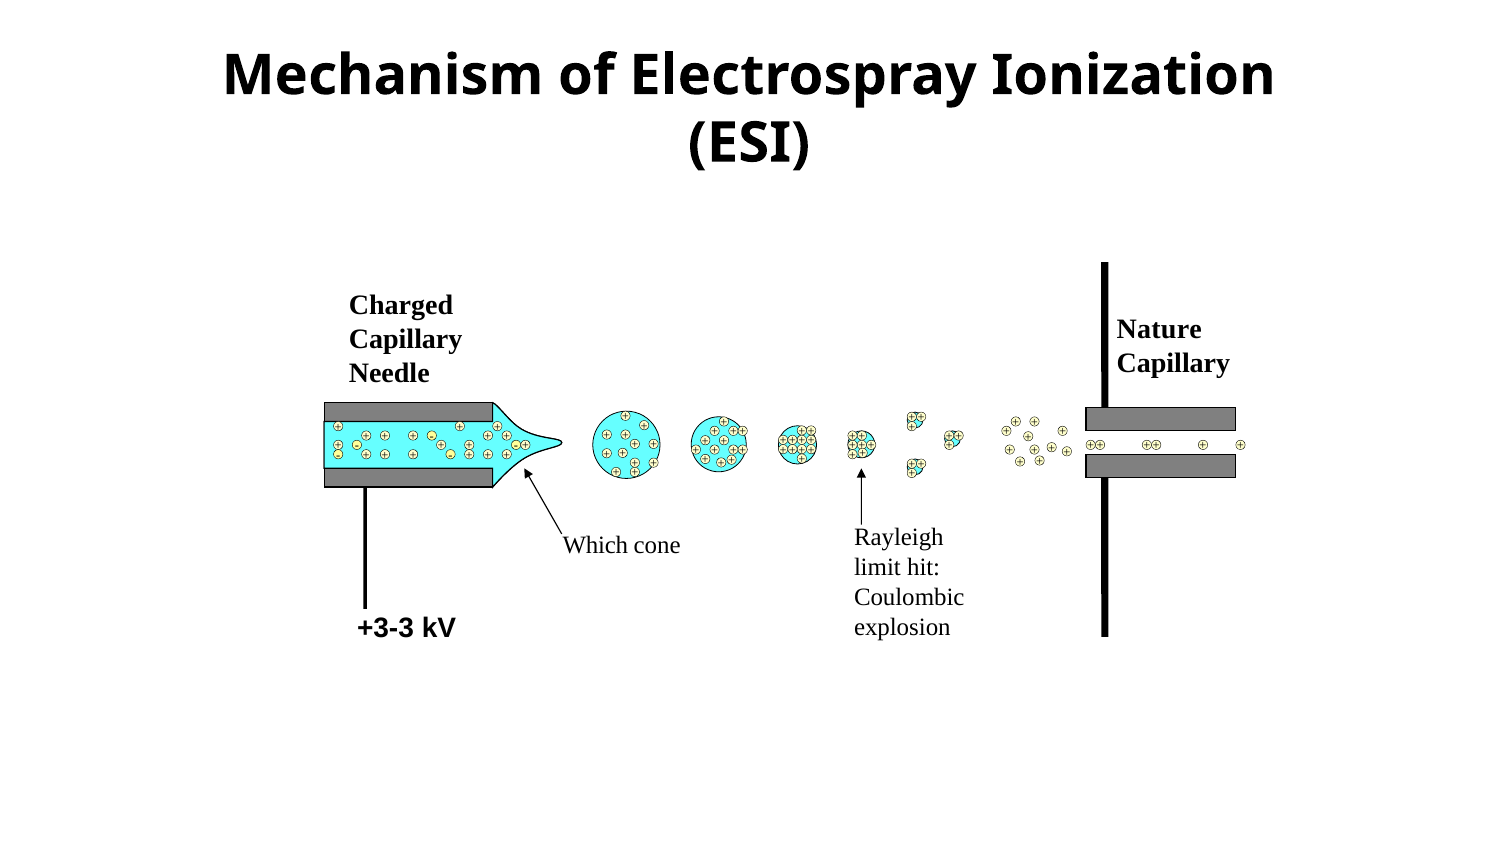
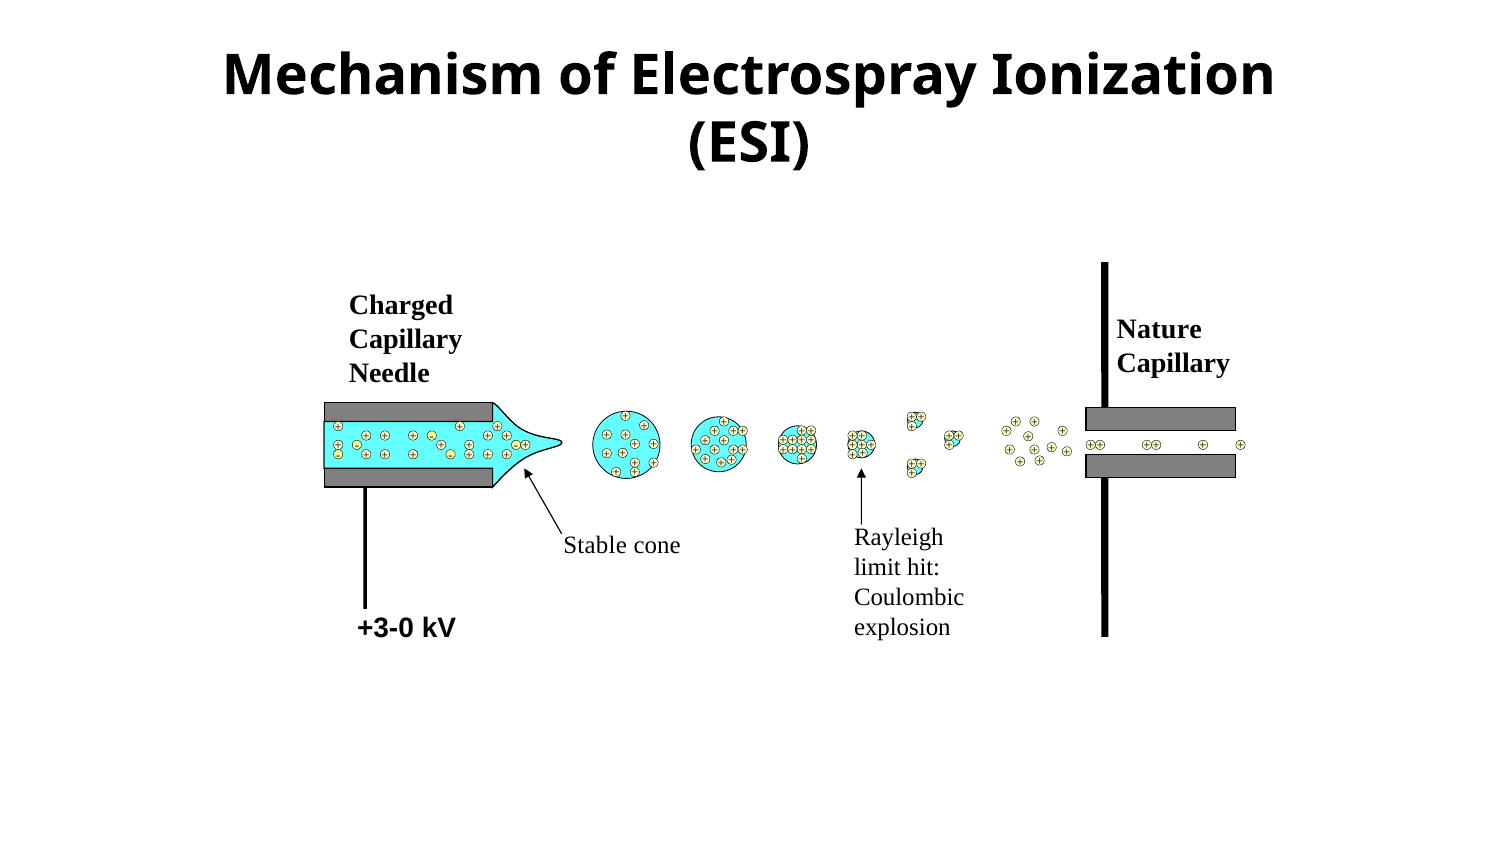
Which: Which -> Stable
+3-3: +3-3 -> +3-0
